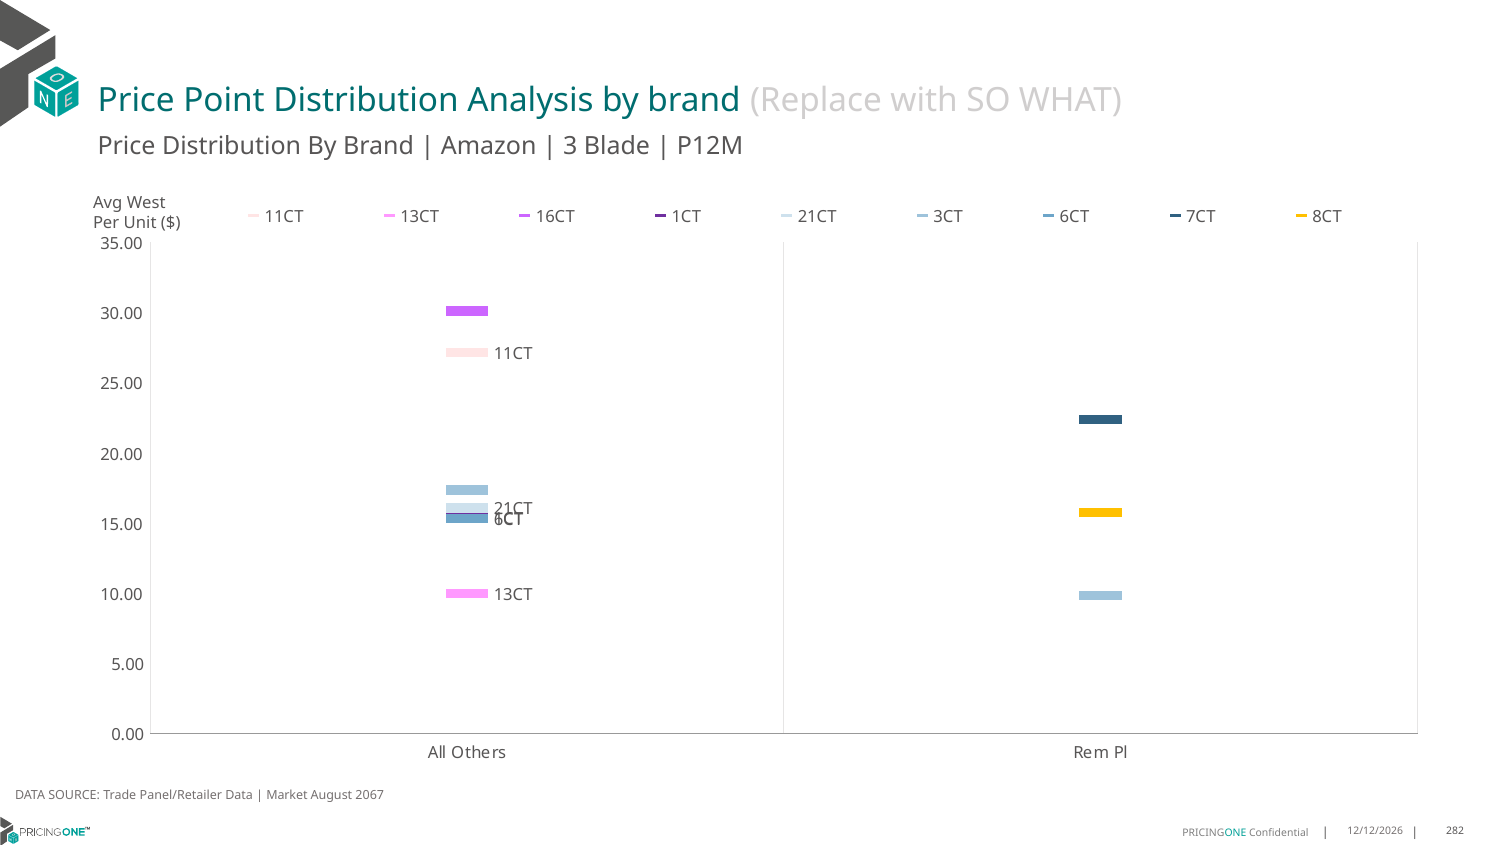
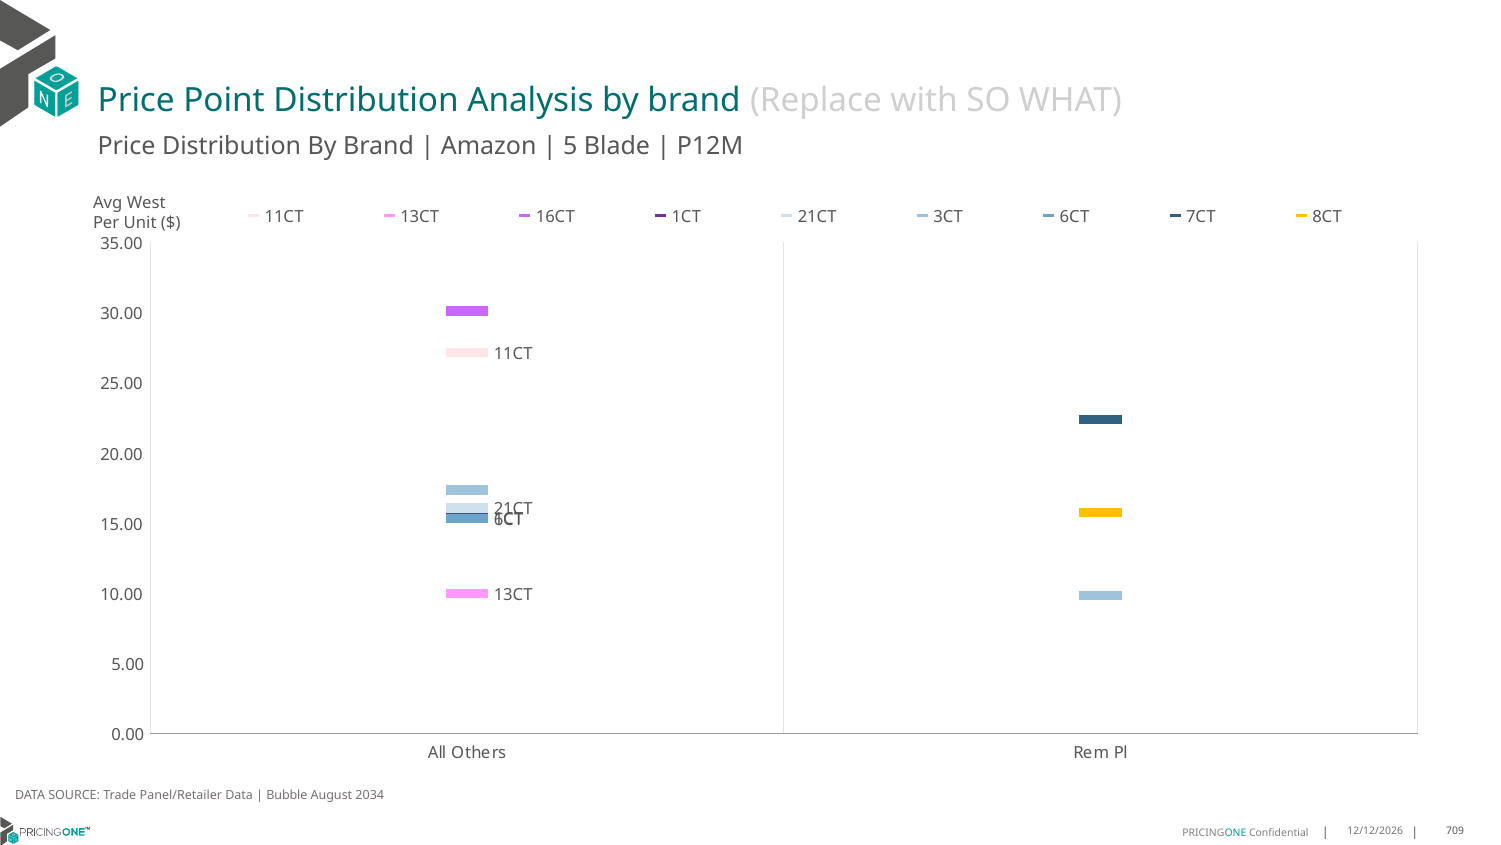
3: 3 -> 5
Market: Market -> Bubble
2067: 2067 -> 2034
282: 282 -> 709
